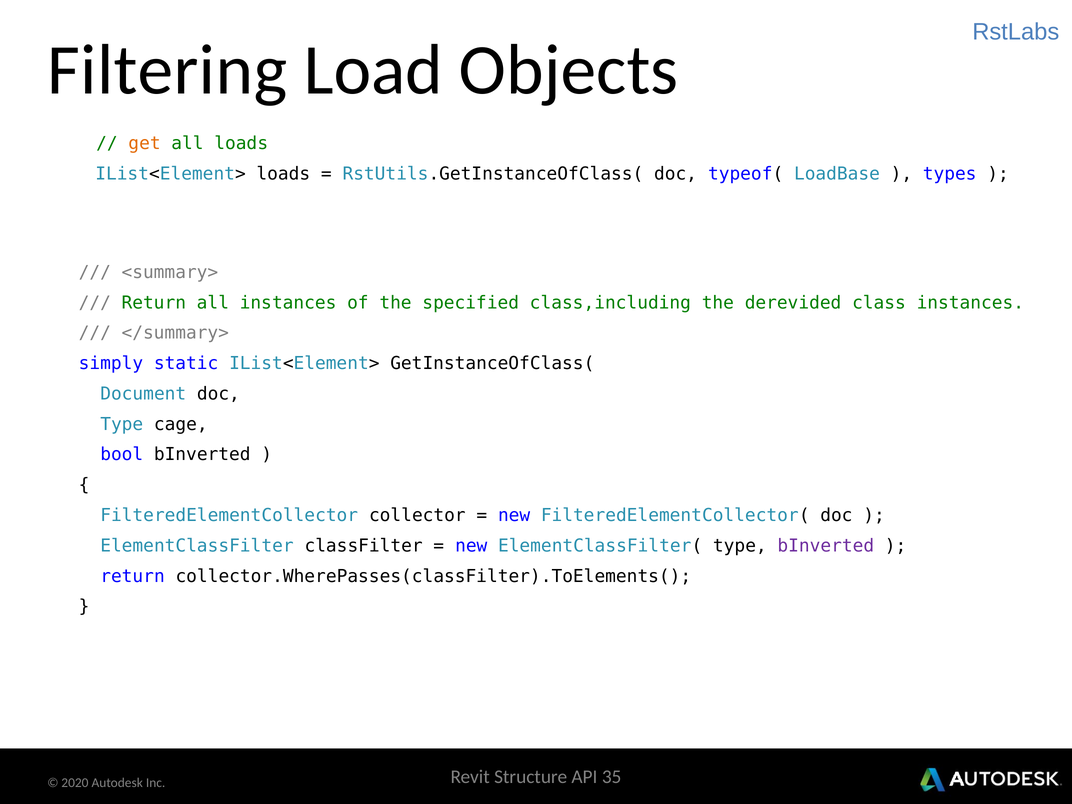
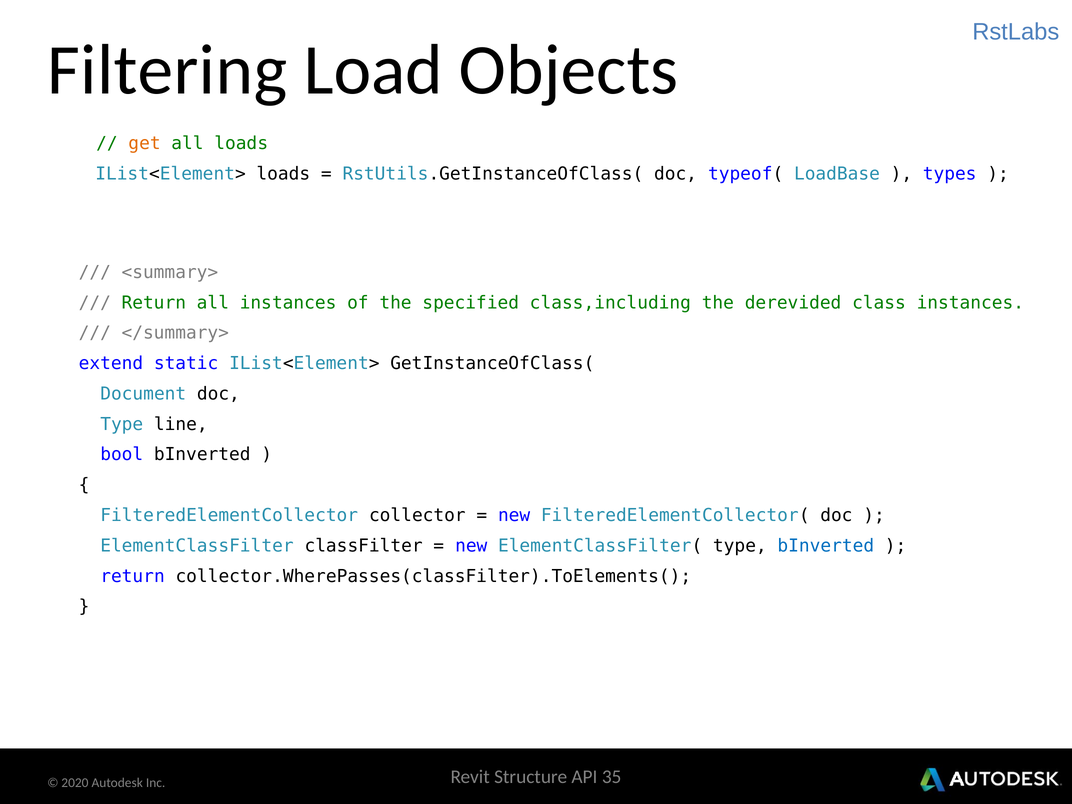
simply: simply -> extend
cage: cage -> line
bInverted at (826, 546) colour: purple -> blue
